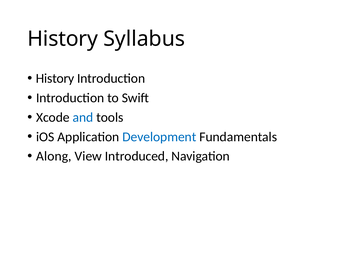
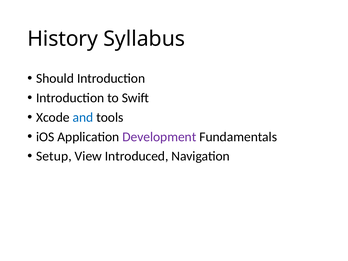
History at (55, 78): History -> Should
Development colour: blue -> purple
Along: Along -> Setup
